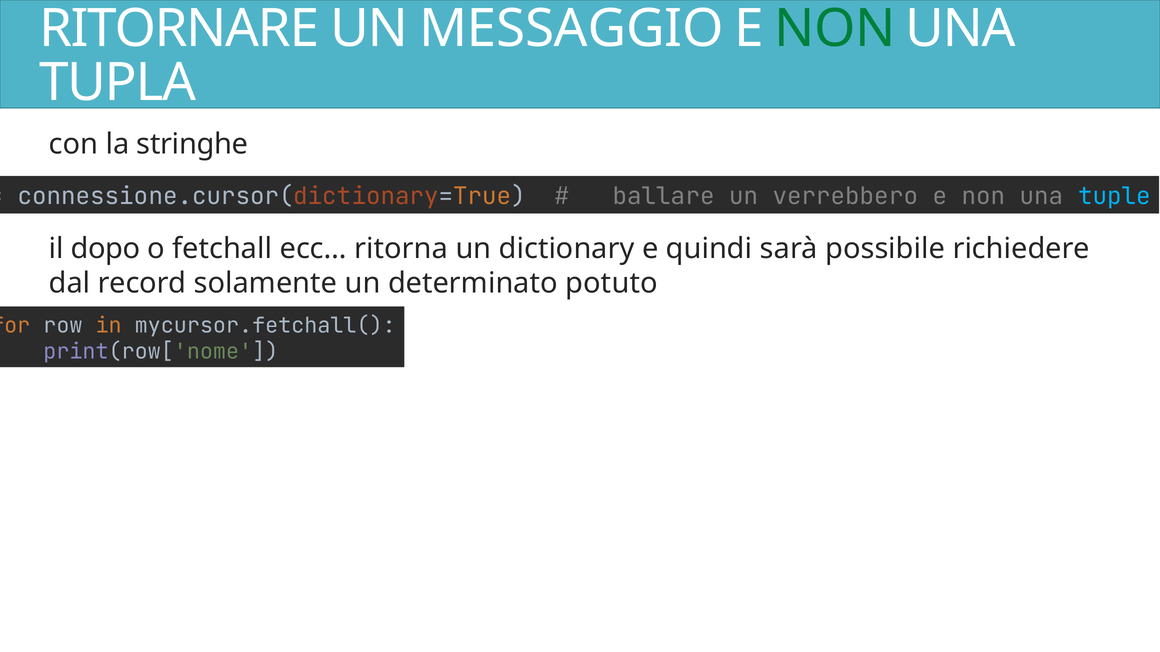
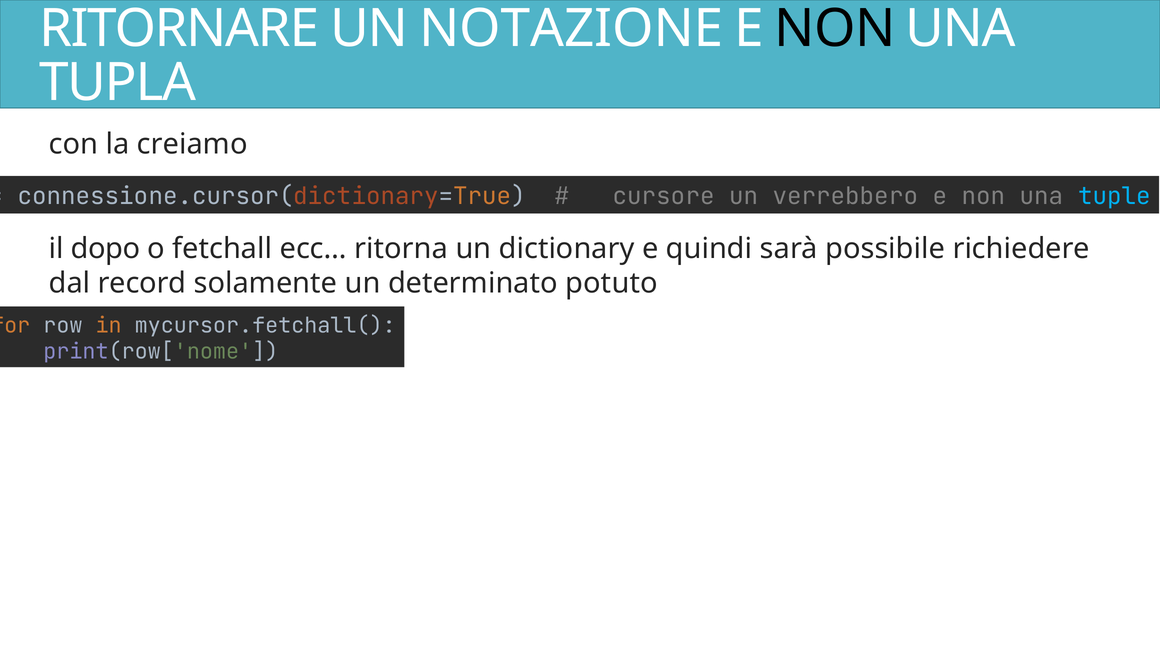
MESSAGGIO: MESSAGGIO -> NOTAZIONE
NON at (835, 29) colour: green -> black
stringhe: stringhe -> creiamo
ballare: ballare -> cursore
